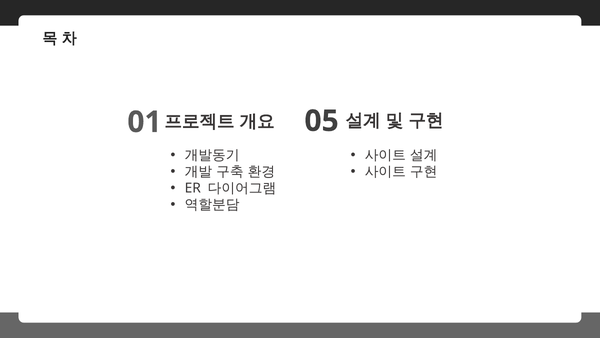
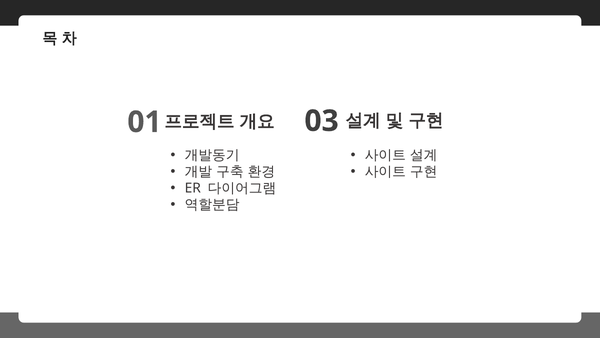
05: 05 -> 03
